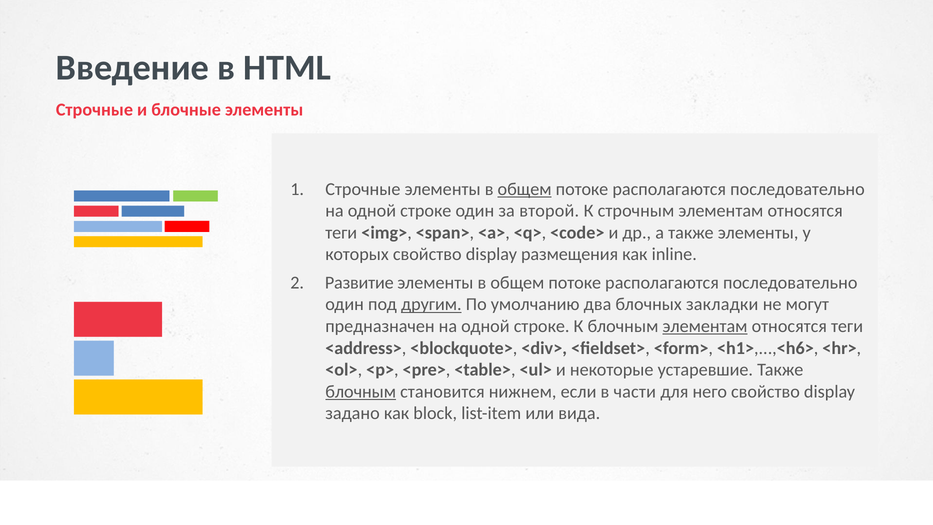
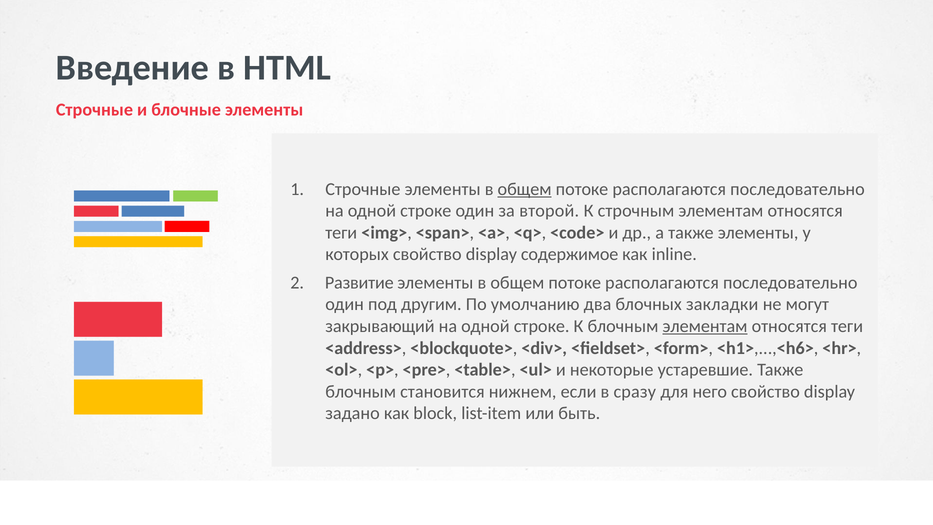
размещения: размещения -> содержимое
другим underline: present -> none
предназначен: предназначен -> закрывающий
блочным at (361, 392) underline: present -> none
части: части -> сразу
вида: вида -> быть
